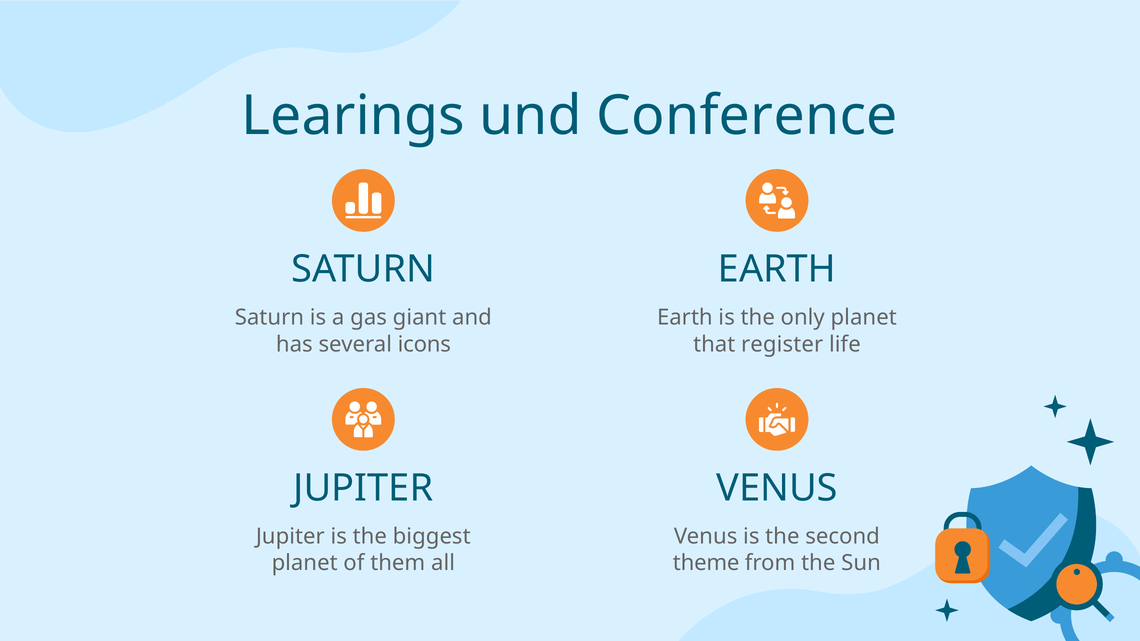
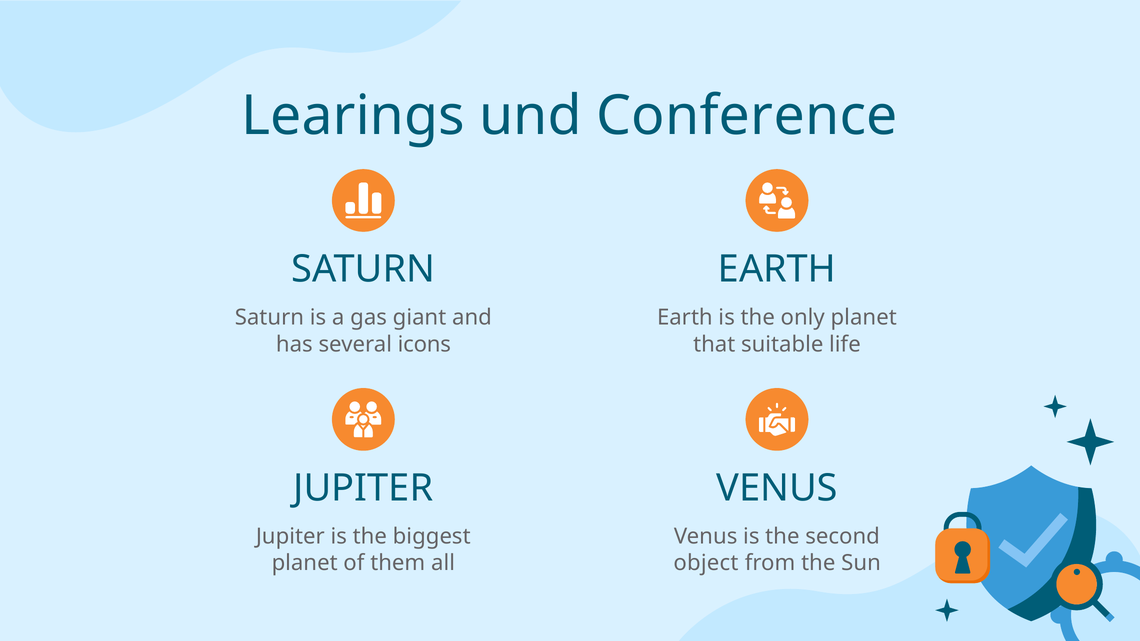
register: register -> suitable
theme: theme -> object
